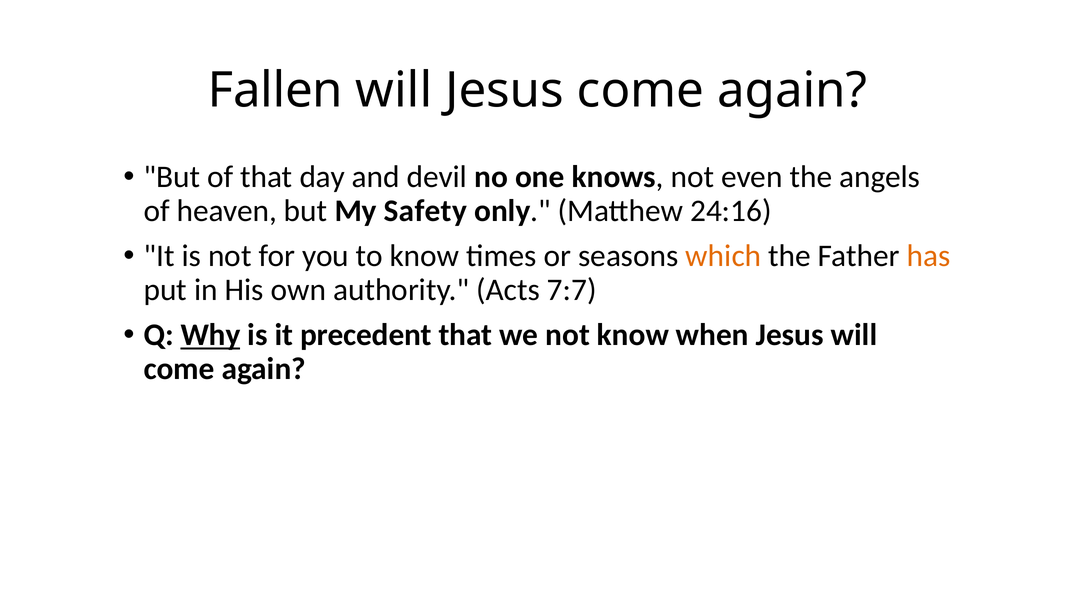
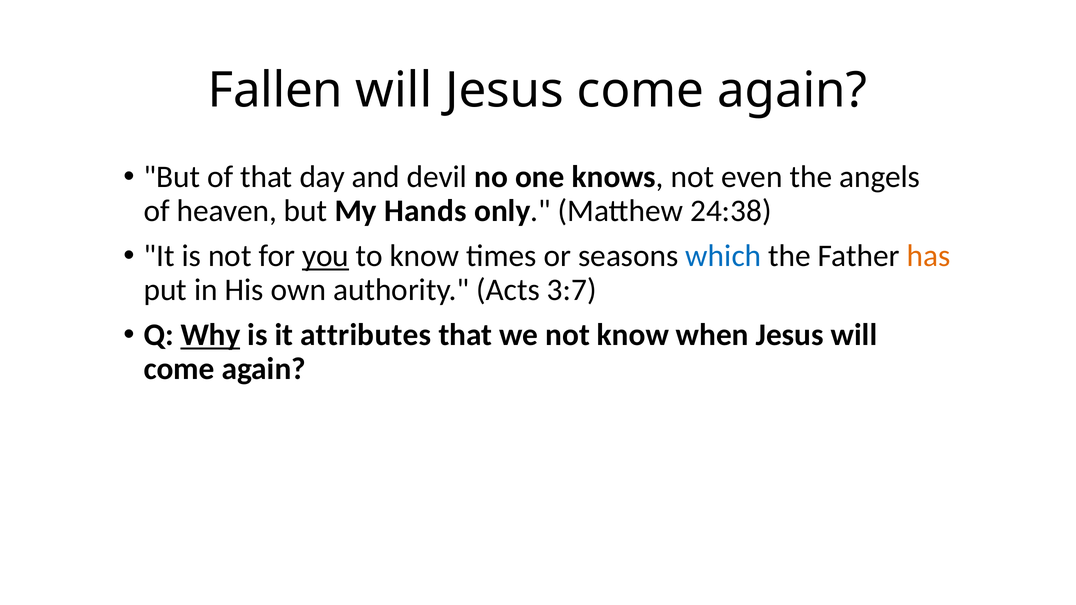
Safety: Safety -> Hands
24:16: 24:16 -> 24:38
you underline: none -> present
which colour: orange -> blue
7:7: 7:7 -> 3:7
precedent: precedent -> attributes
